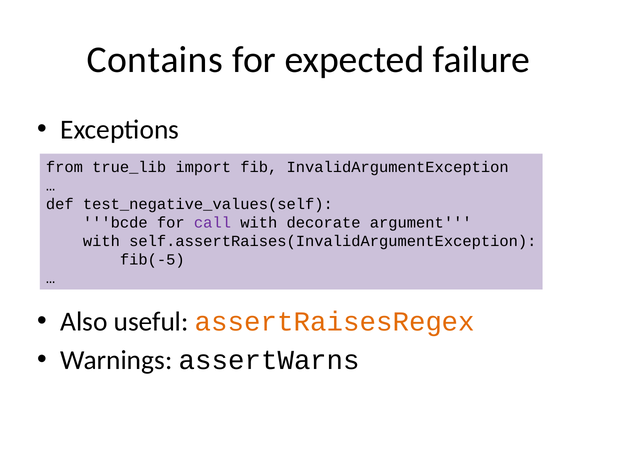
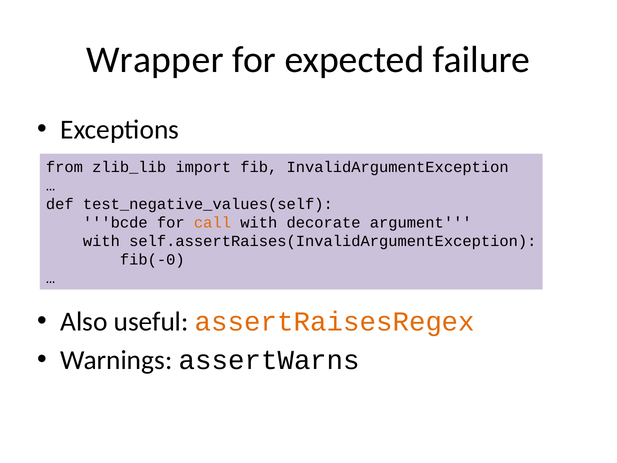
Contains: Contains -> Wrapper
true_lib: true_lib -> zlib_lib
call colour: purple -> orange
fib(-5: fib(-5 -> fib(-0
